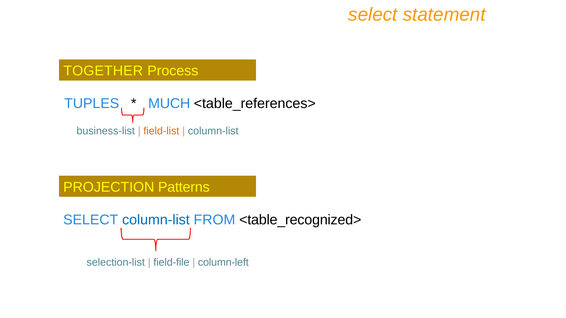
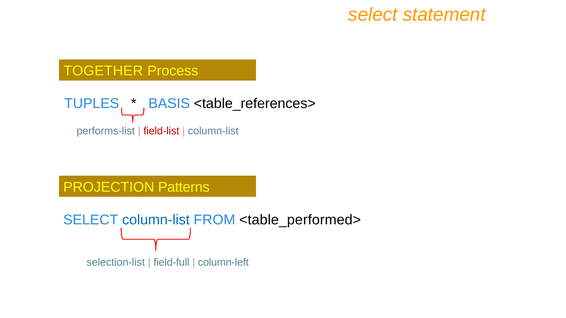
MUCH: MUCH -> BASIS
business-list: business-list -> performs-list
field-list colour: orange -> red
<table_recognized>: <table_recognized> -> <table_performed>
field-file: field-file -> field-full
